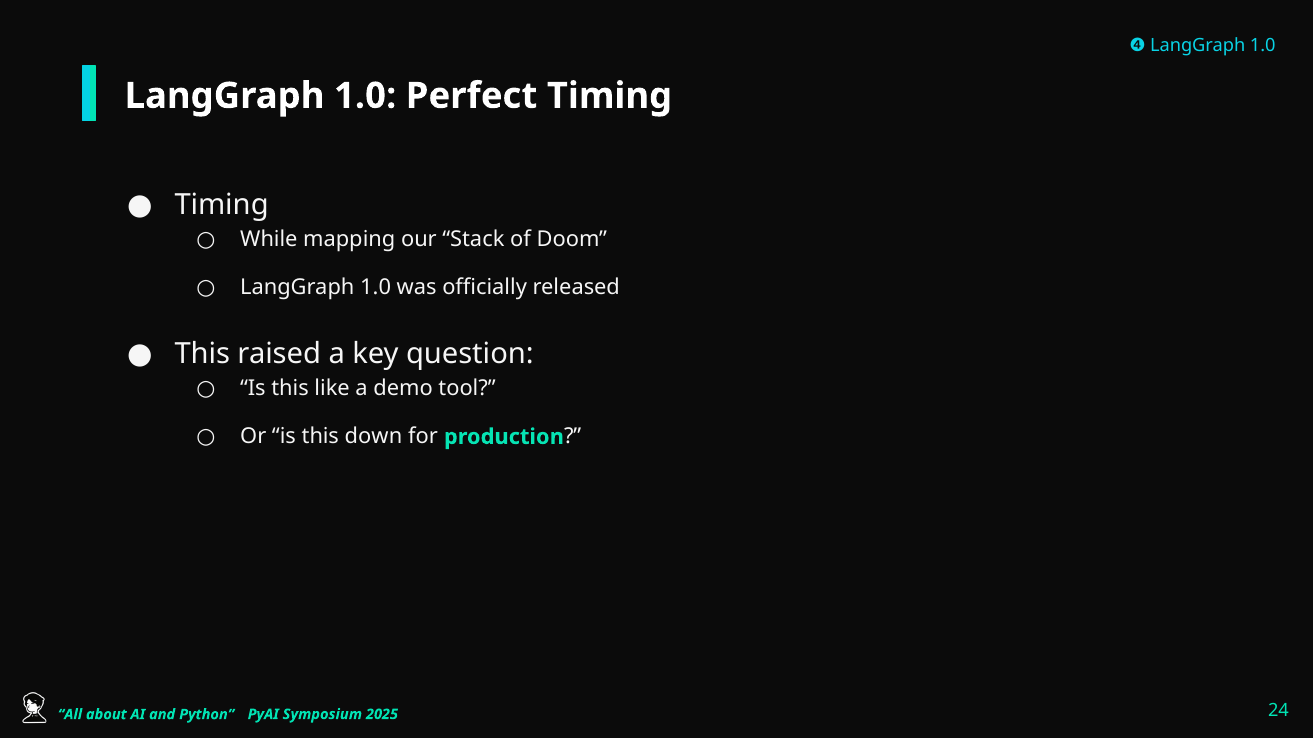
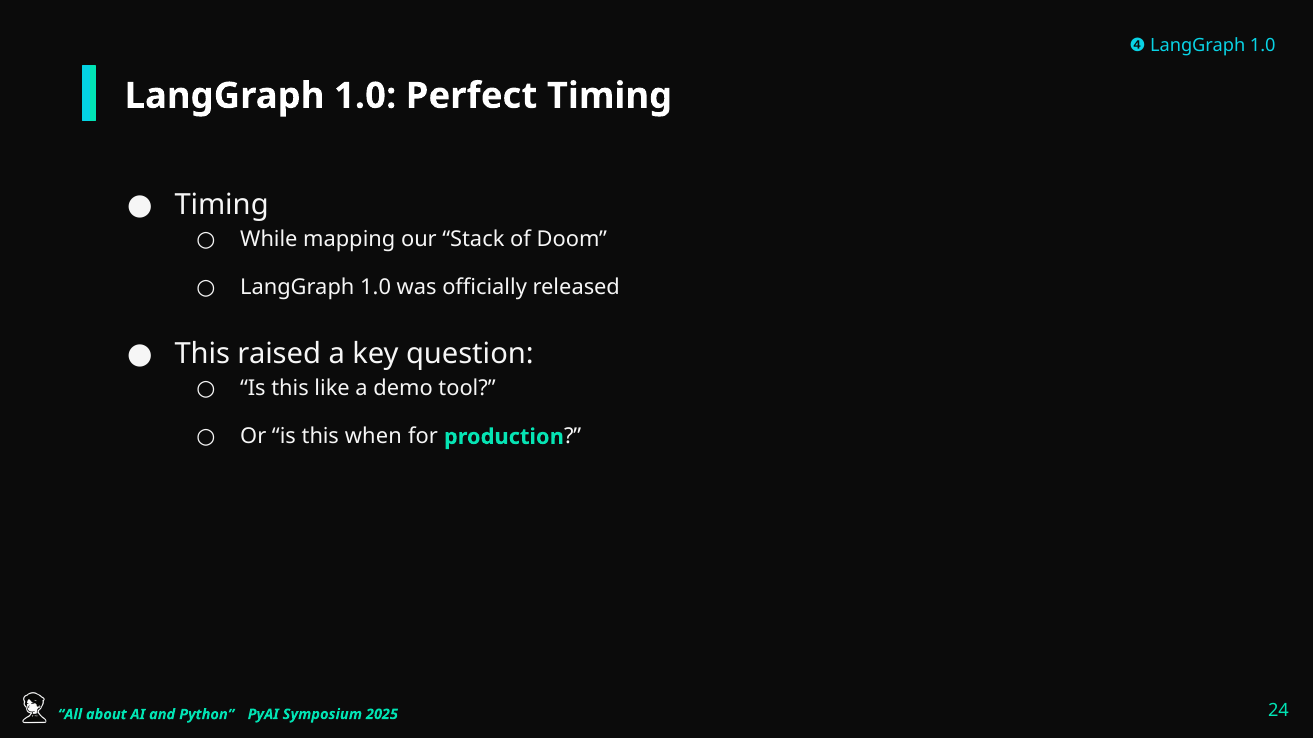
down: down -> when
